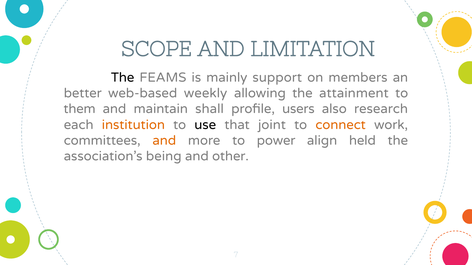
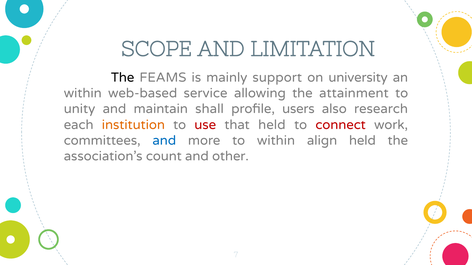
members: members -> university
better at (83, 93): better -> within
weekly: weekly -> service
them: them -> unity
use colour: black -> red
that joint: joint -> held
connect colour: orange -> red
and at (164, 141) colour: orange -> blue
to power: power -> within
being: being -> count
